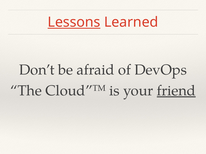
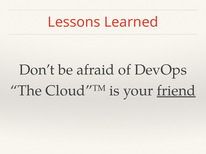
Lessons underline: present -> none
